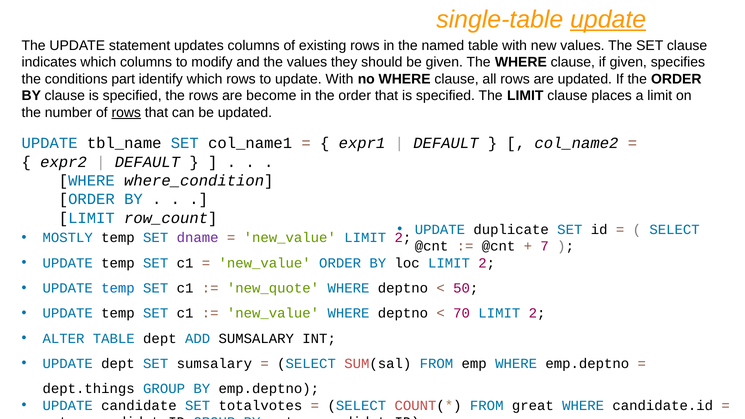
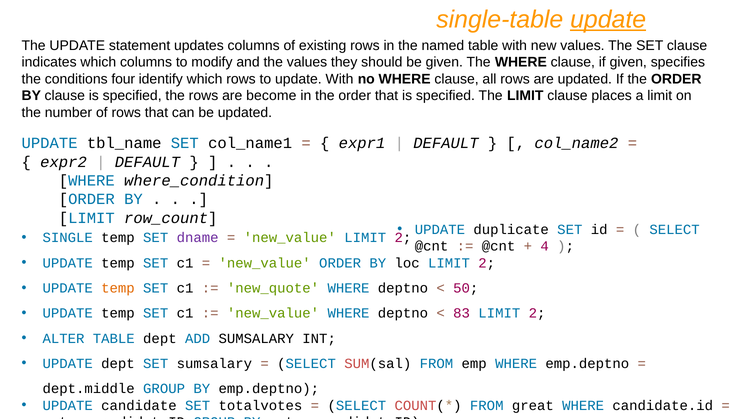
part: part -> four
rows at (126, 113) underline: present -> none
MOSTLY: MOSTLY -> SINGLE
7: 7 -> 4
temp at (118, 288) colour: blue -> orange
70: 70 -> 83
dept.things: dept.things -> dept.middle
